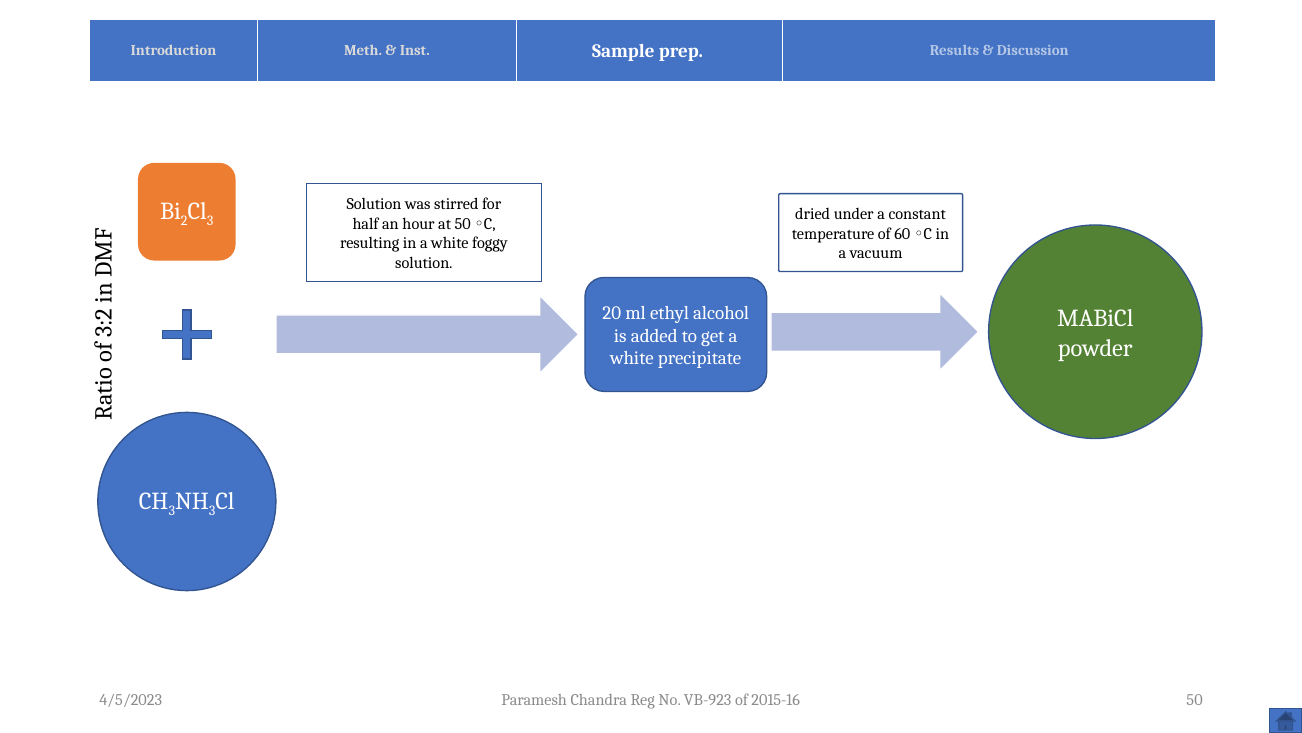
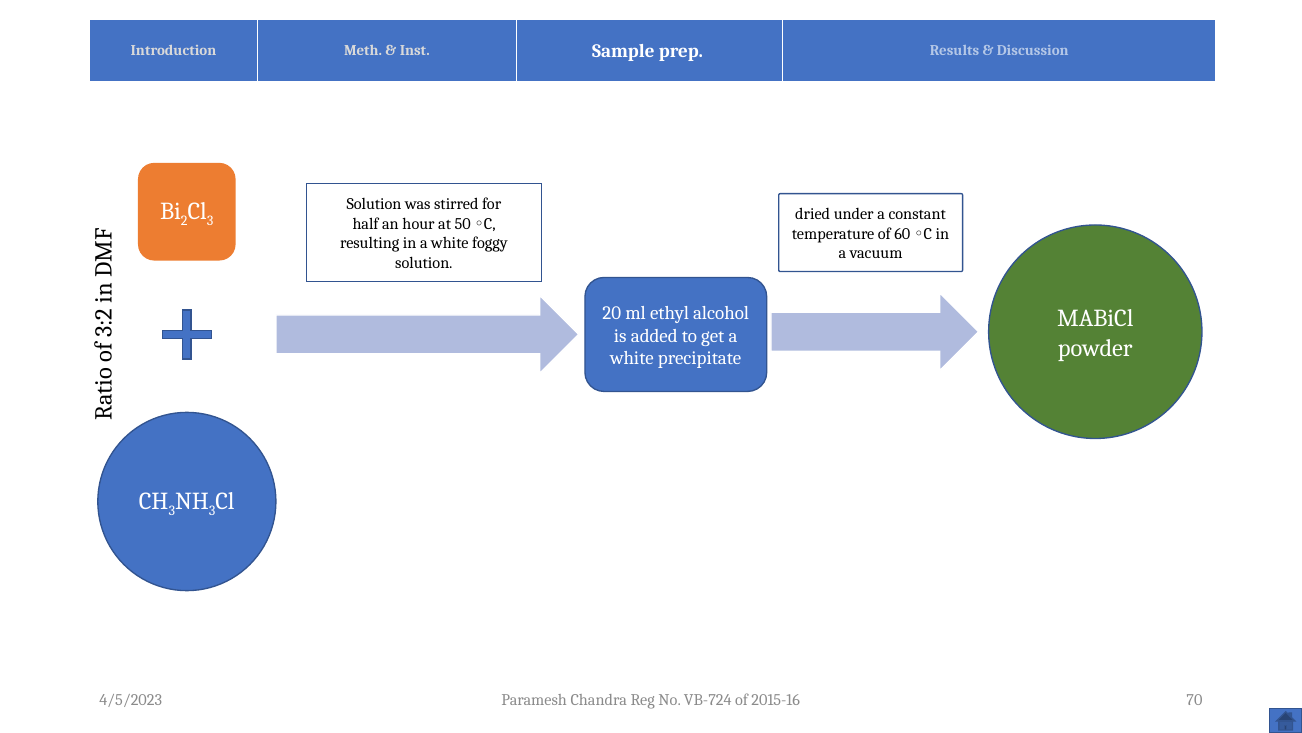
VB-923: VB-923 -> VB-724
2015-16 50: 50 -> 70
